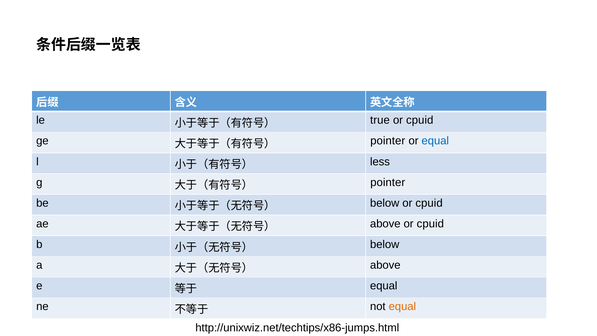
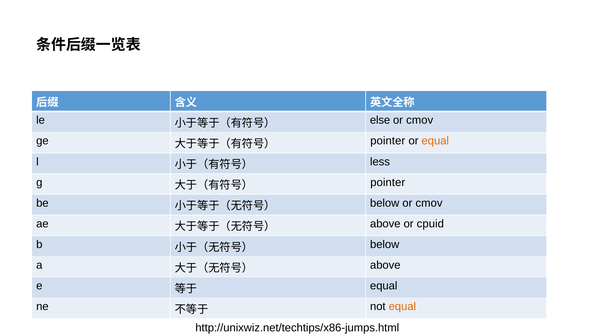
true: true -> else
cpuid at (420, 120): cpuid -> cmov
equal at (435, 141) colour: blue -> orange
below or cpuid: cpuid -> cmov
